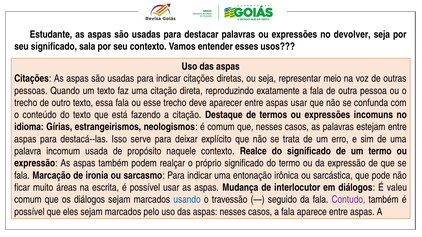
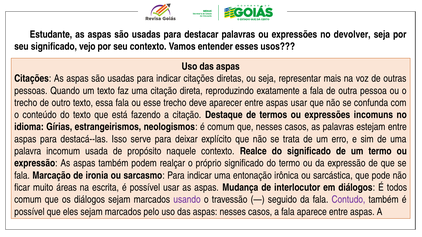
sala: sala -> vejo
meio: meio -> mais
valeu: valeu -> todos
usando colour: blue -> purple
